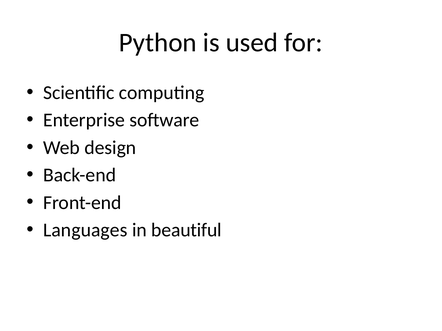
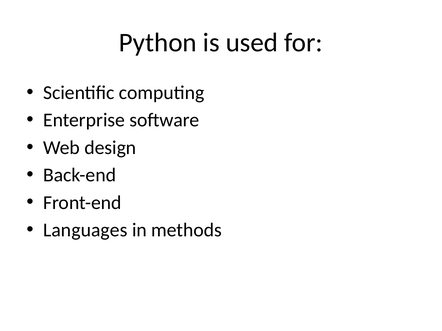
beautiful: beautiful -> methods
